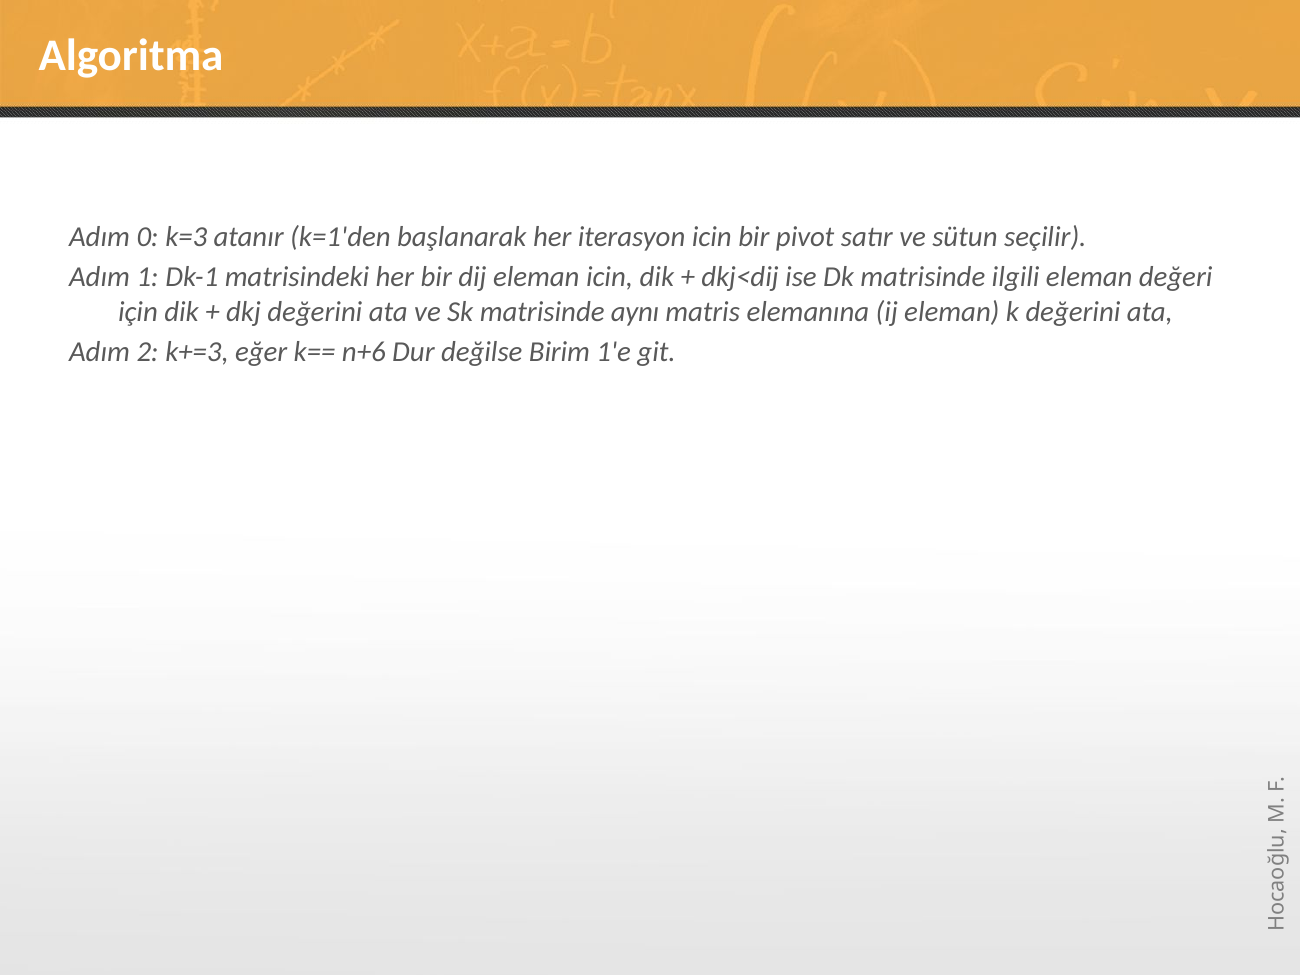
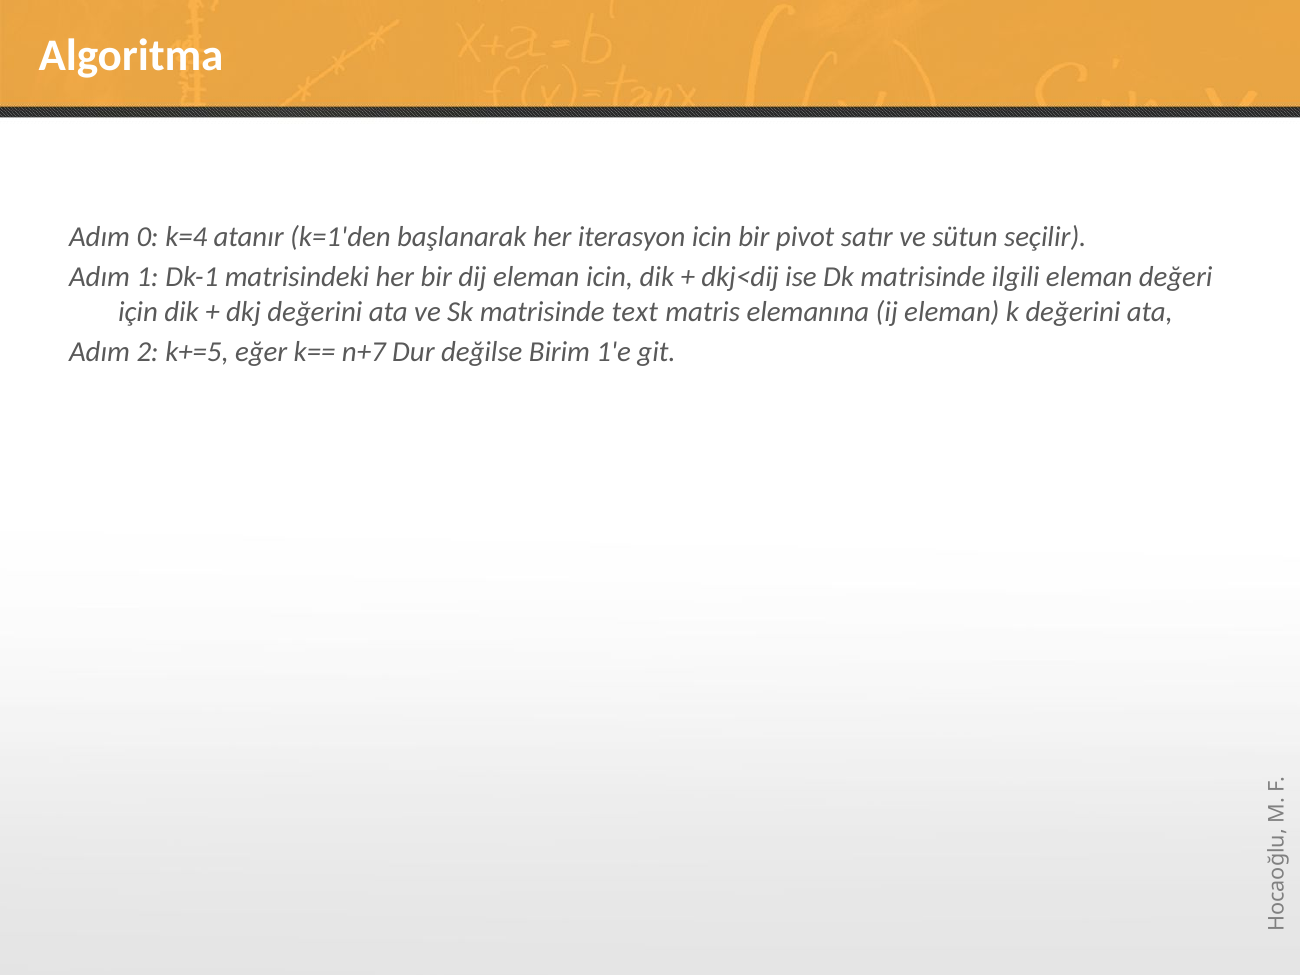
k=3: k=3 -> k=4
aynı: aynı -> text
k+=3: k+=3 -> k+=5
n+6: n+6 -> n+7
